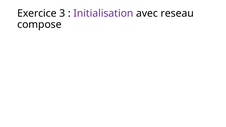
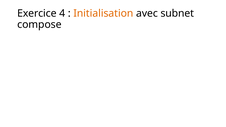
3: 3 -> 4
Initialisation colour: purple -> orange
reseau: reseau -> subnet
